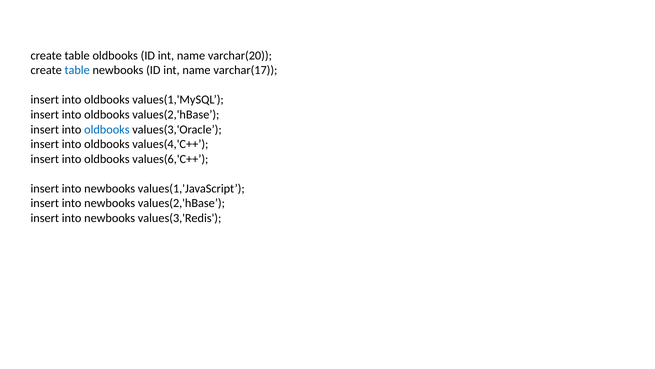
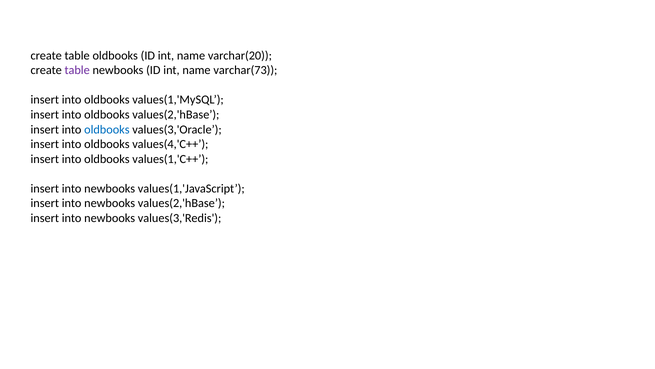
table at (77, 70) colour: blue -> purple
varchar(17: varchar(17 -> varchar(73
values(6,'C++: values(6,'C++ -> values(1,'C++
